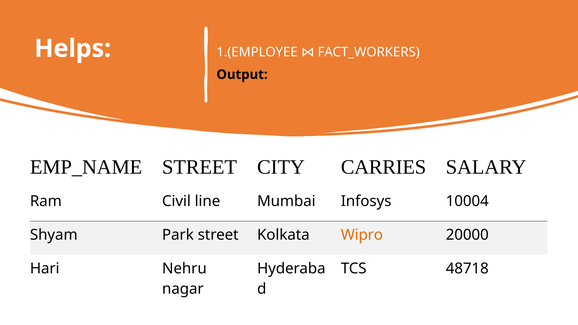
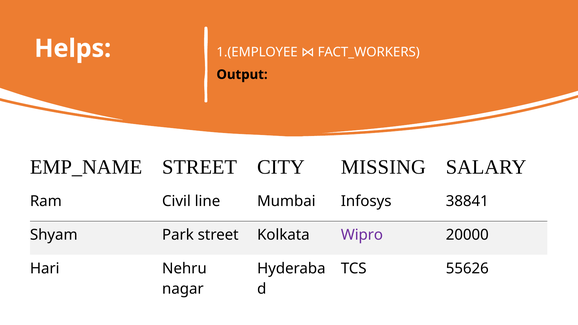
CARRIES: CARRIES -> MISSING
10004: 10004 -> 38841
Wipro colour: orange -> purple
48718: 48718 -> 55626
